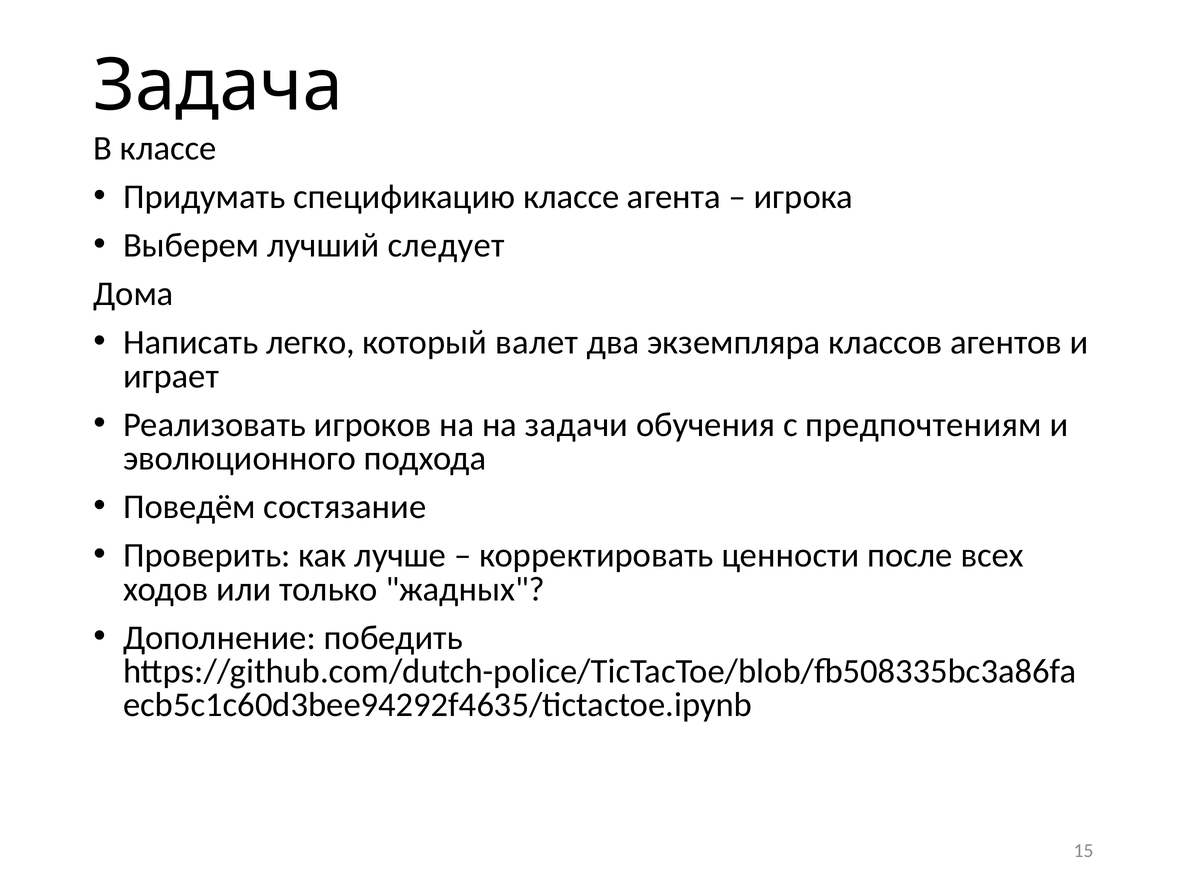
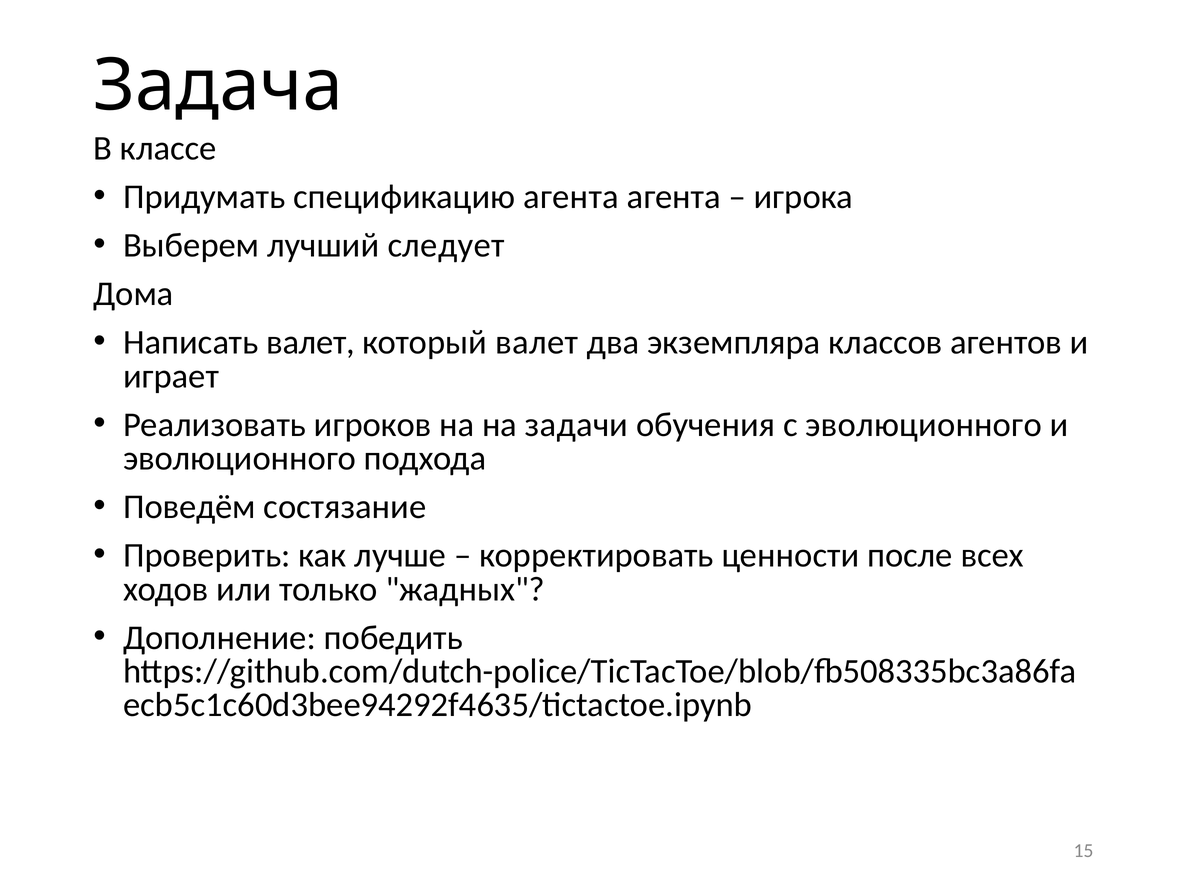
спецификацию классе: классе -> агента
Написать легко: легко -> валет
с предпочтениям: предпочтениям -> эволюционного
